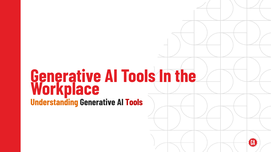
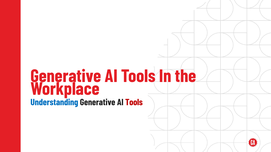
Understanding colour: orange -> blue
